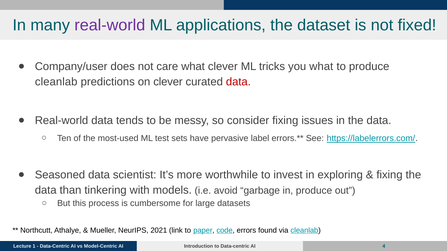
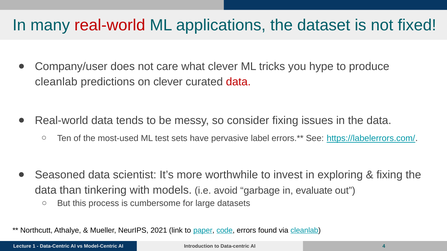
real-world at (110, 25) colour: purple -> red
you what: what -> hype
in produce: produce -> evaluate
